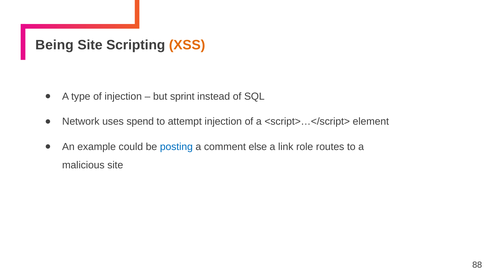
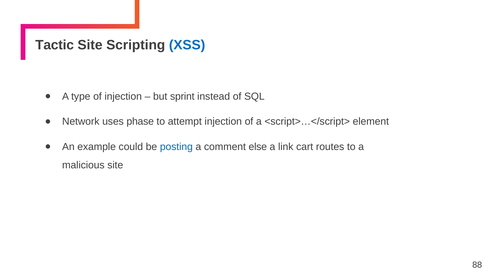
Being: Being -> Tactic
XSS colour: orange -> blue
spend: spend -> phase
role: role -> cart
